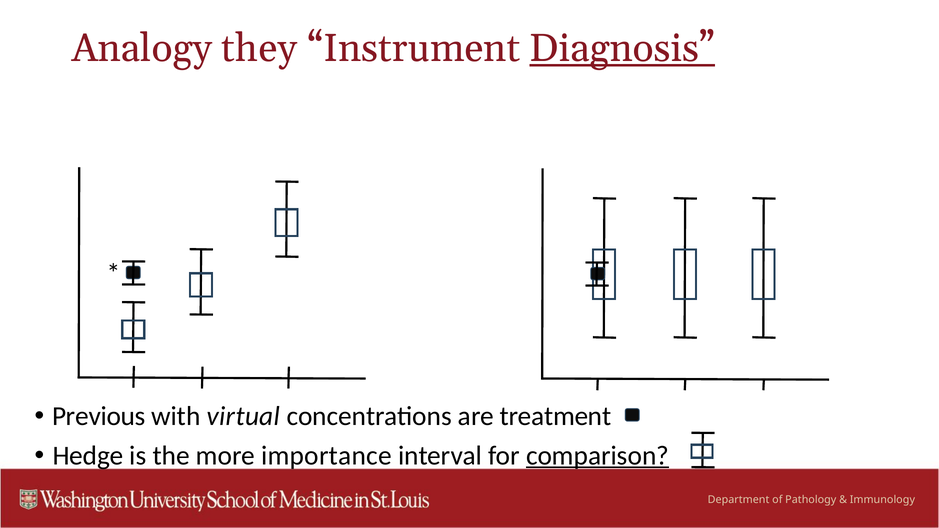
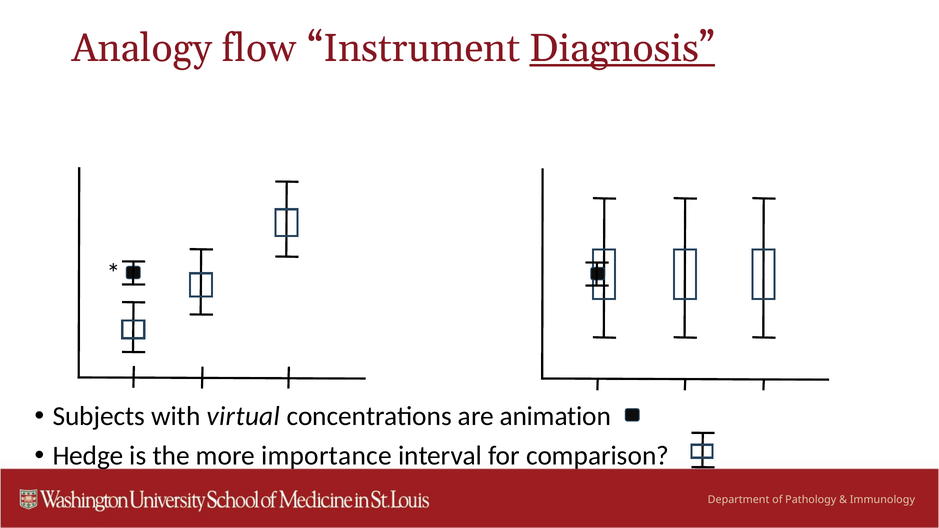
they: they -> flow
Previous: Previous -> Subjects
treatment: treatment -> animation
comparison underline: present -> none
